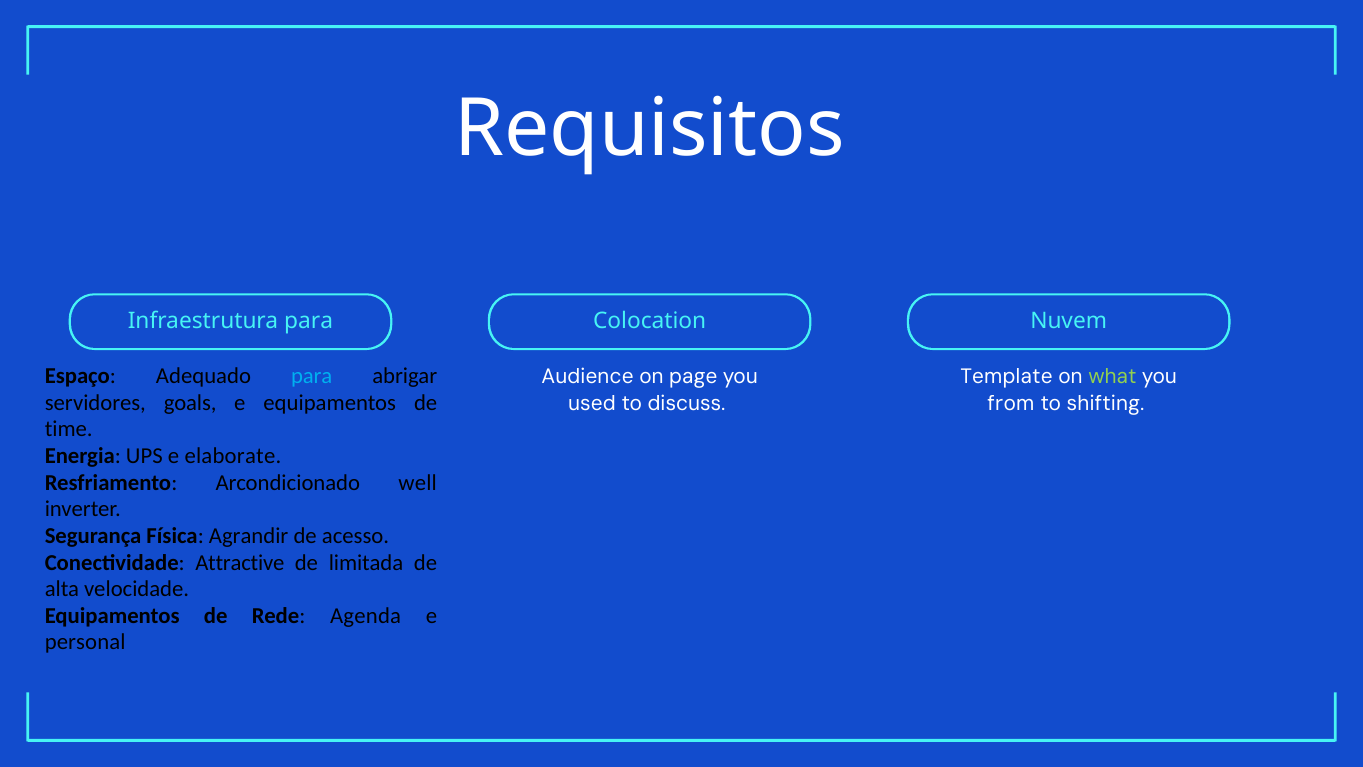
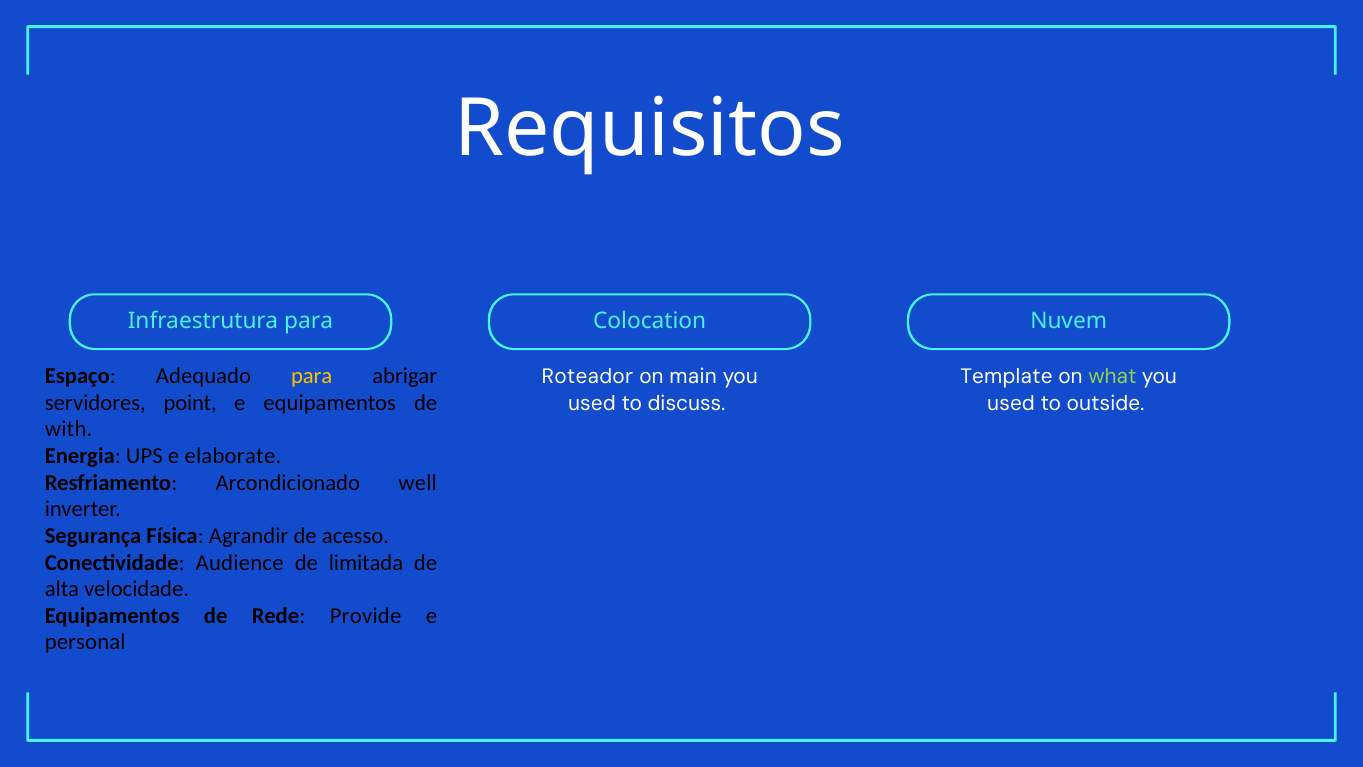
para at (312, 376) colour: light blue -> yellow
Audience: Audience -> Roteador
page: page -> main
goals: goals -> point
from at (1011, 403): from -> used
shifting: shifting -> outside
time: time -> with
Attractive: Attractive -> Audience
Agenda: Agenda -> Provide
